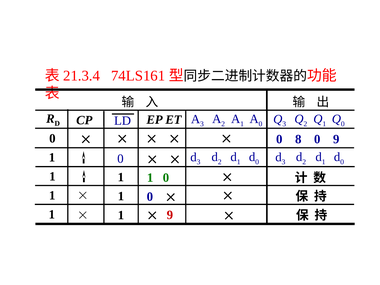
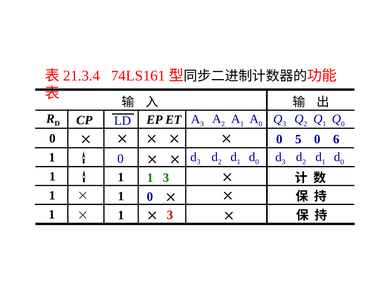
8: 8 -> 5
0 9: 9 -> 6
1 0: 0 -> 3
9 at (170, 215): 9 -> 3
